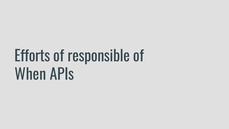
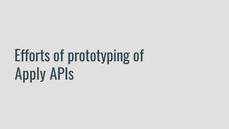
responsible: responsible -> prototyping
When: When -> Apply
